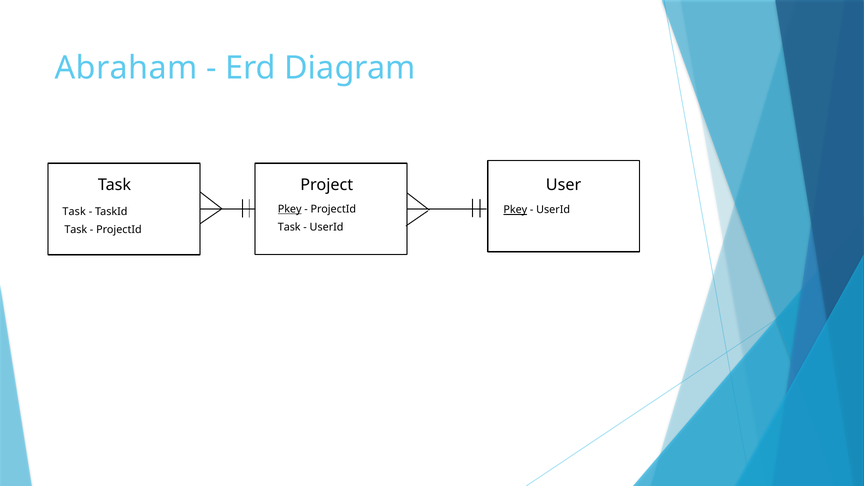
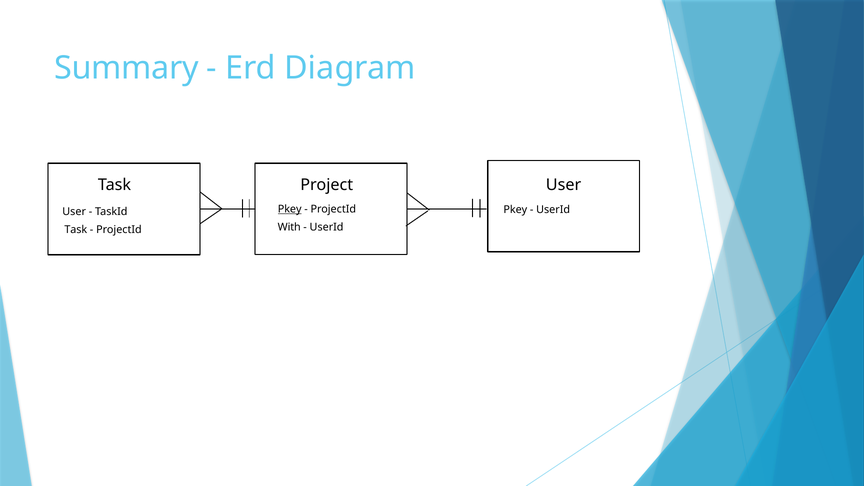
Abraham: Abraham -> Summary
Task at (74, 212): Task -> User
Pkey at (515, 210) underline: present -> none
ProjectId Task: Task -> With
